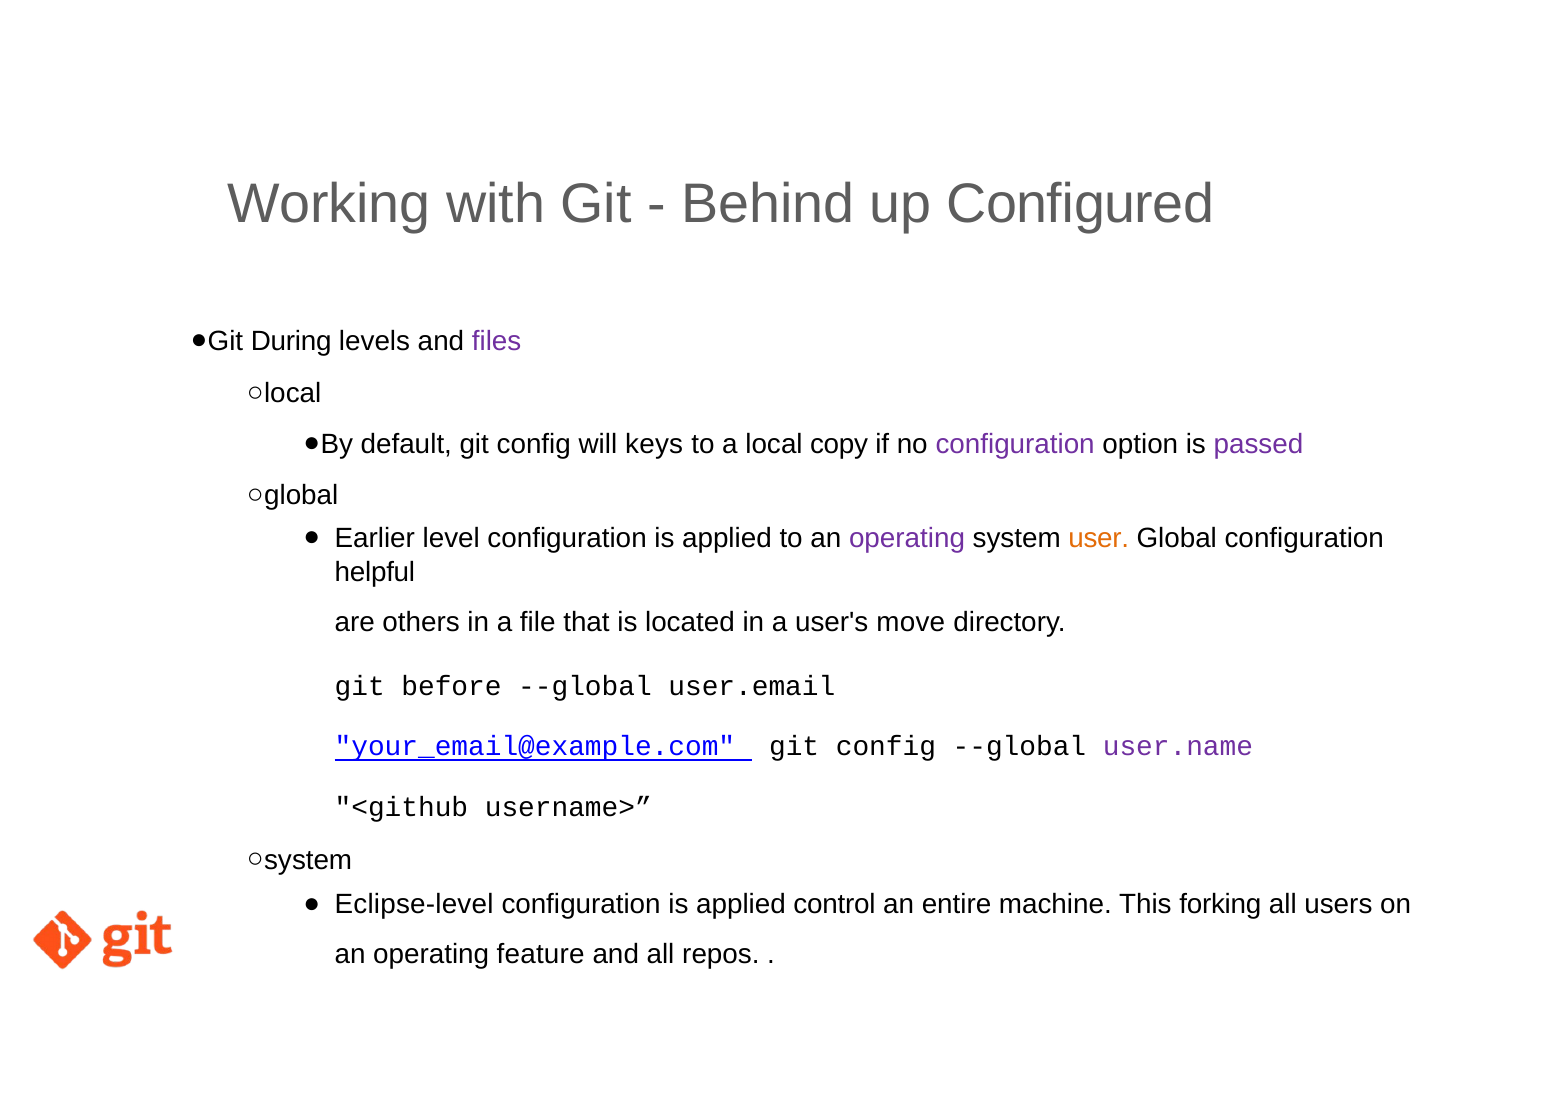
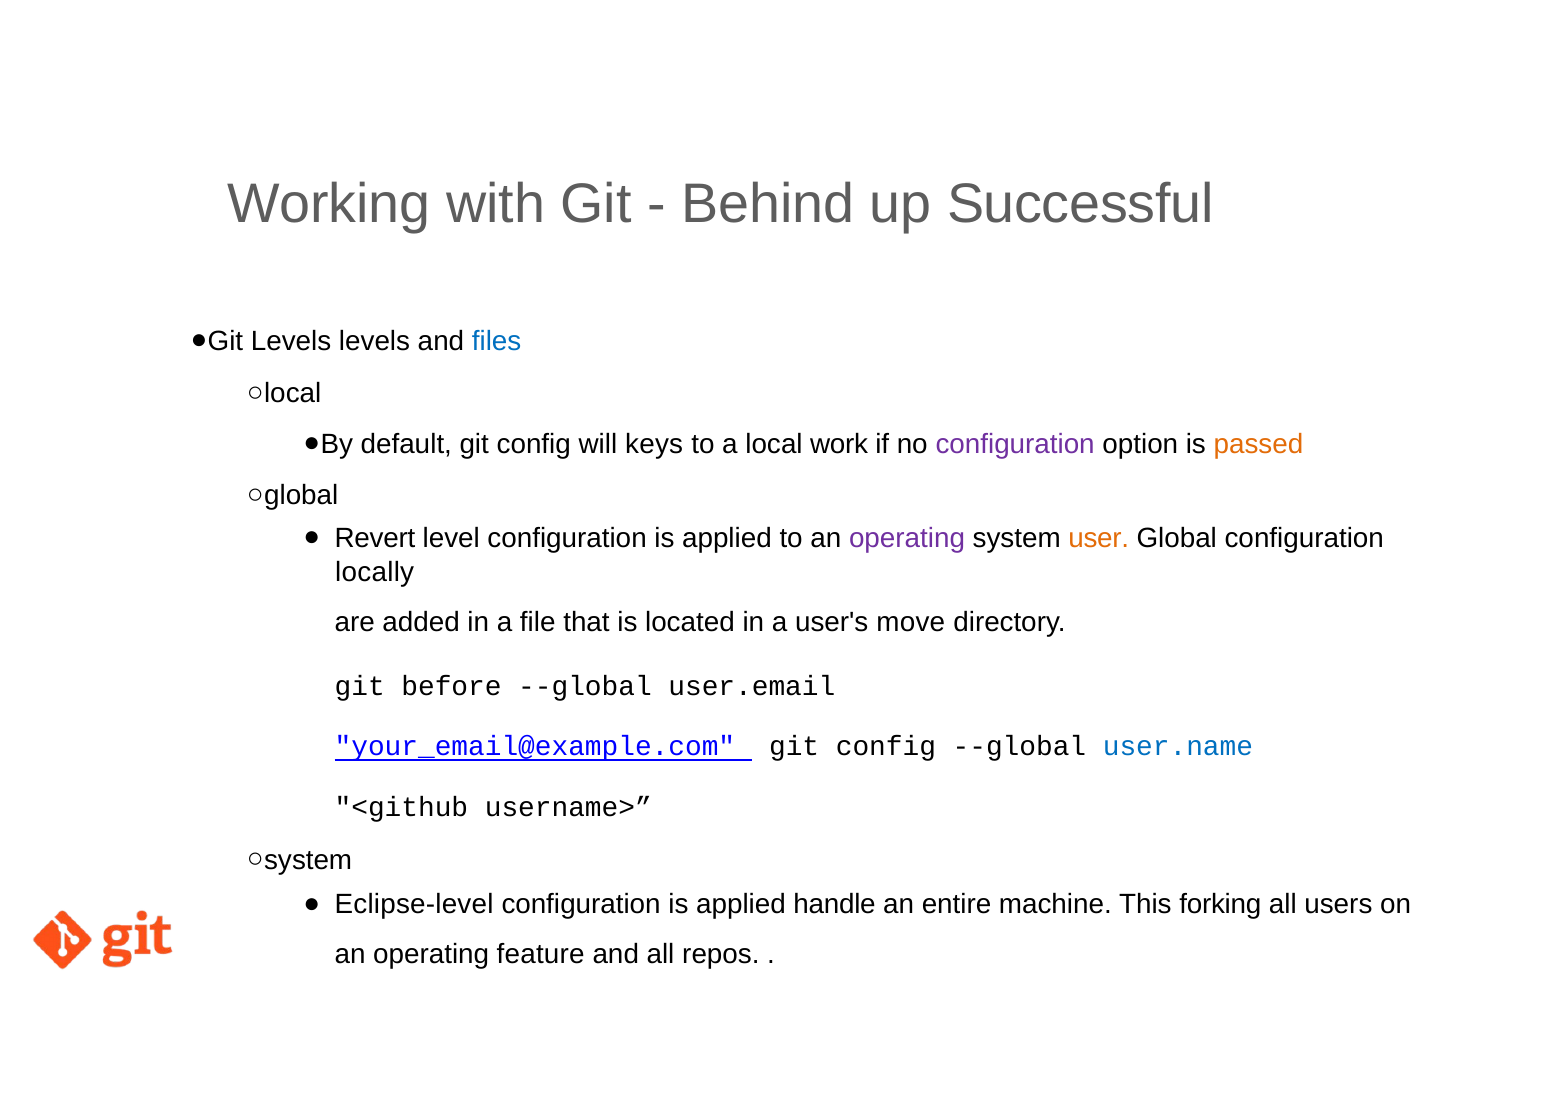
Conﬁgured: Conﬁgured -> Successful
During at (291, 341): During -> Levels
ﬁles colour: purple -> blue
copy: copy -> work
passed colour: purple -> orange
Earlier: Earlier -> Revert
helpful: helpful -> locally
others: others -> added
user.name colour: purple -> blue
control: control -> handle
